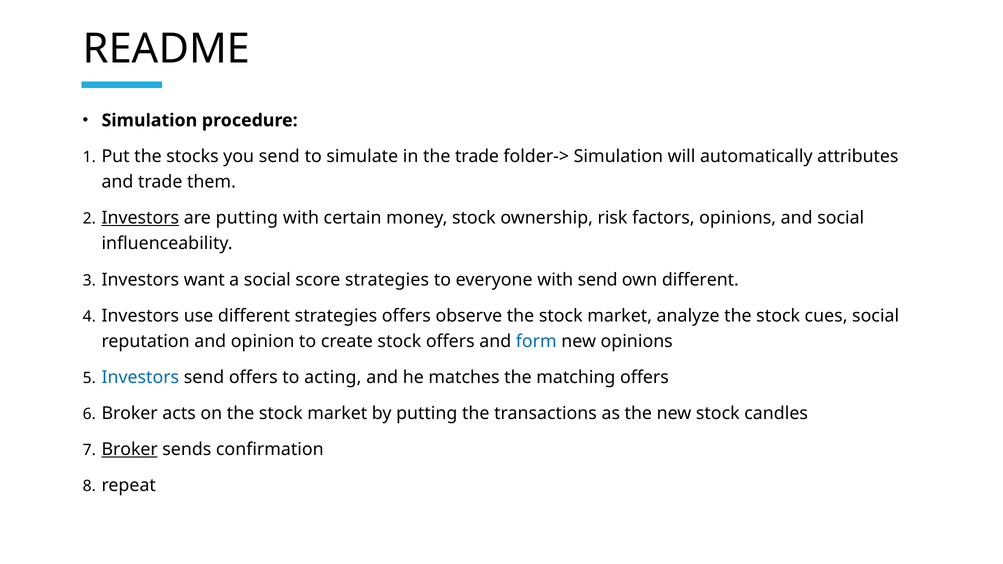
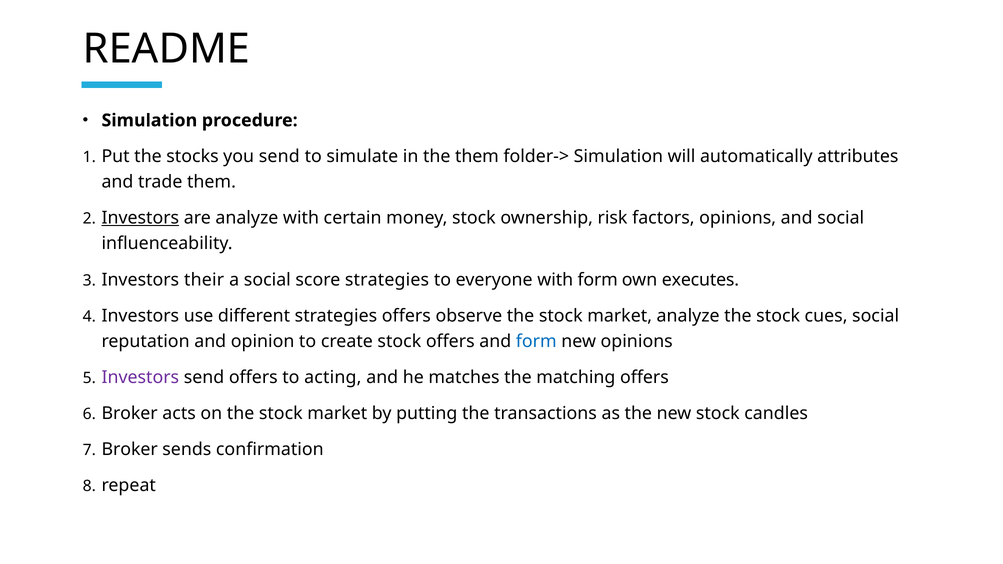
the trade: trade -> them
are putting: putting -> analyze
want: want -> their
with send: send -> form
own different: different -> executes
Investors at (140, 377) colour: blue -> purple
Broker at (130, 450) underline: present -> none
